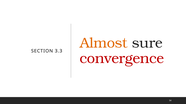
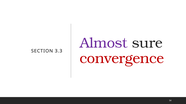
Almost colour: orange -> purple
